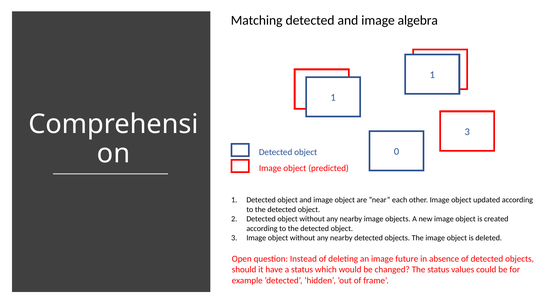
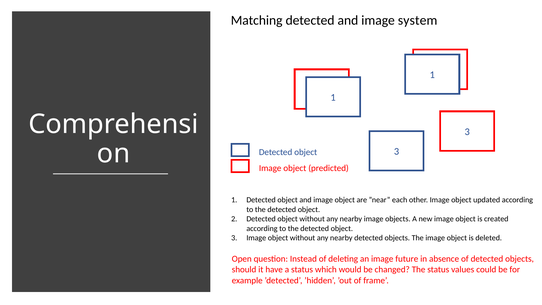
algebra: algebra -> system
0 at (397, 152): 0 -> 3
